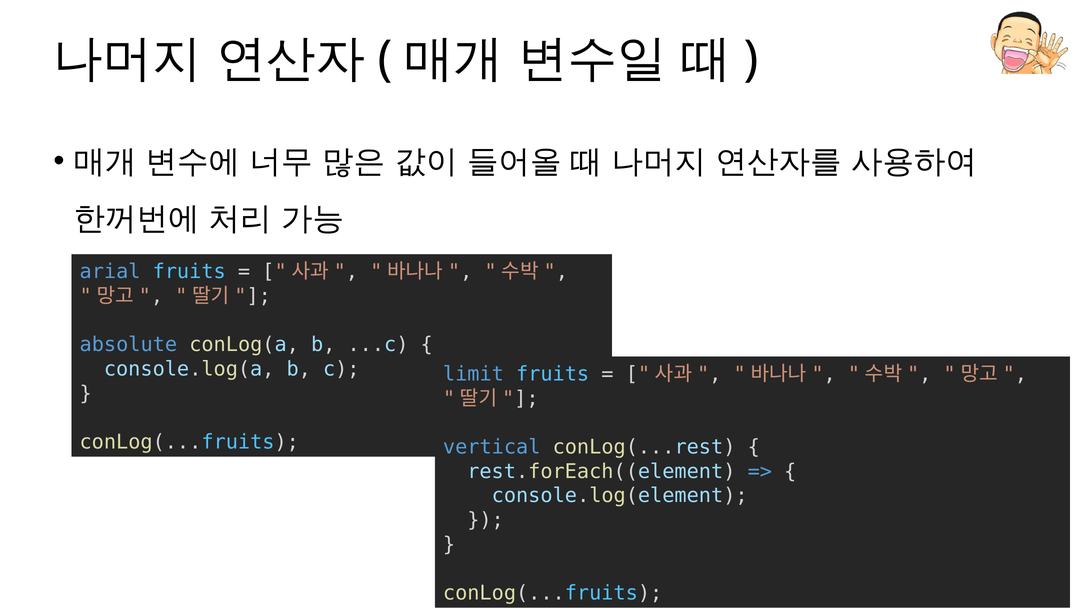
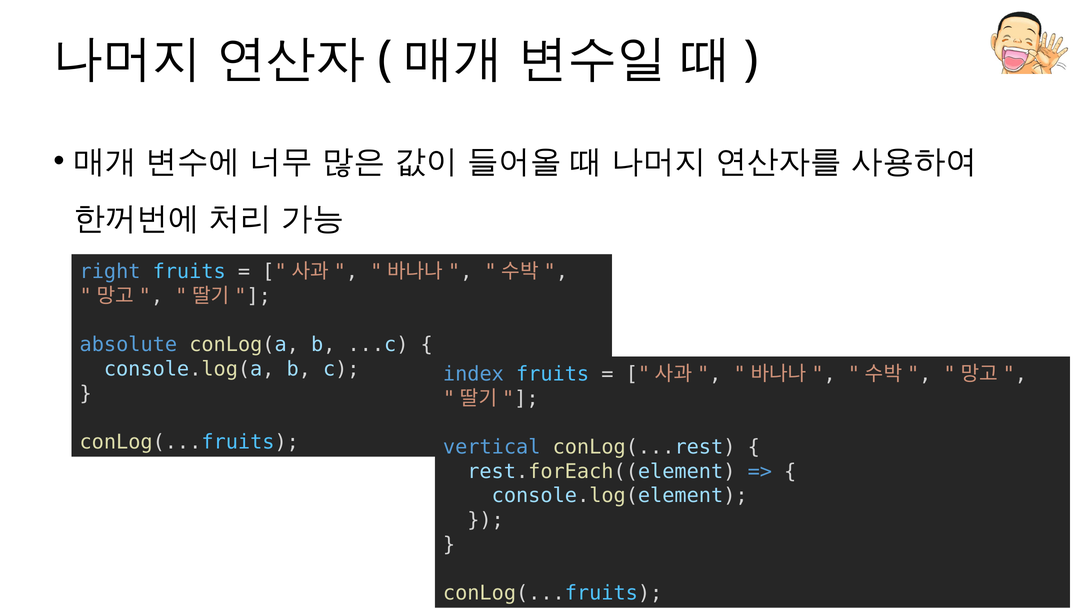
arial: arial -> right
limit: limit -> index
